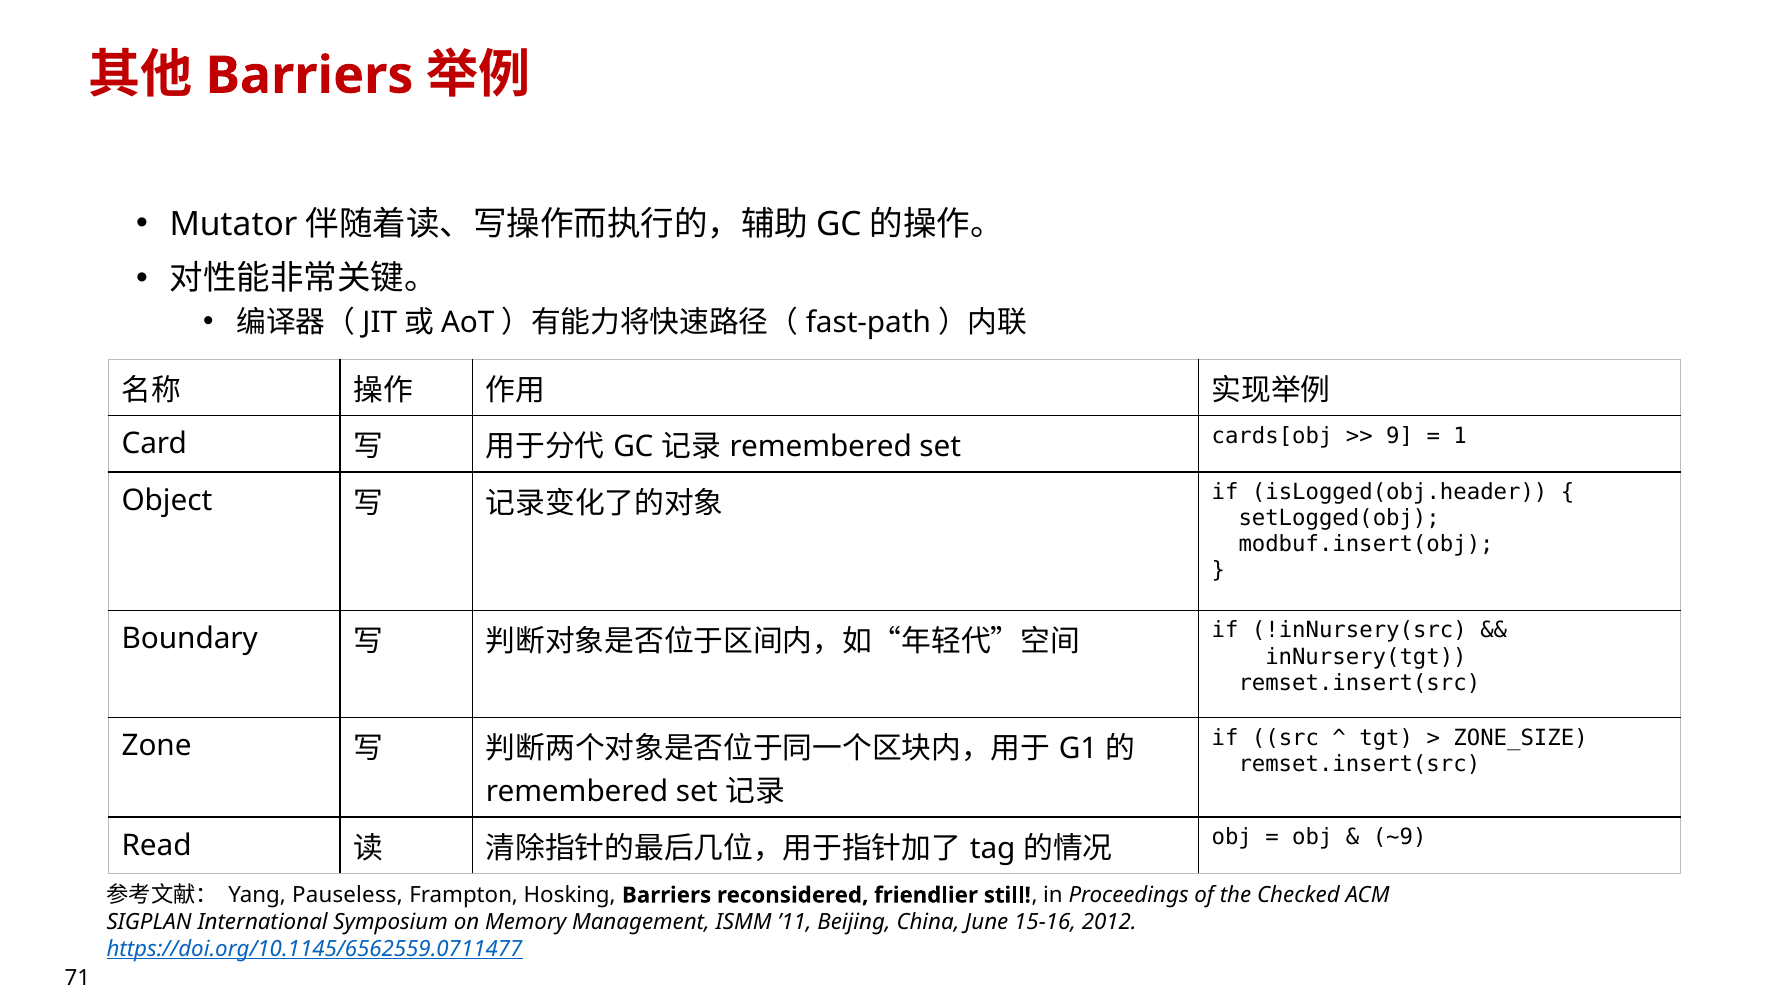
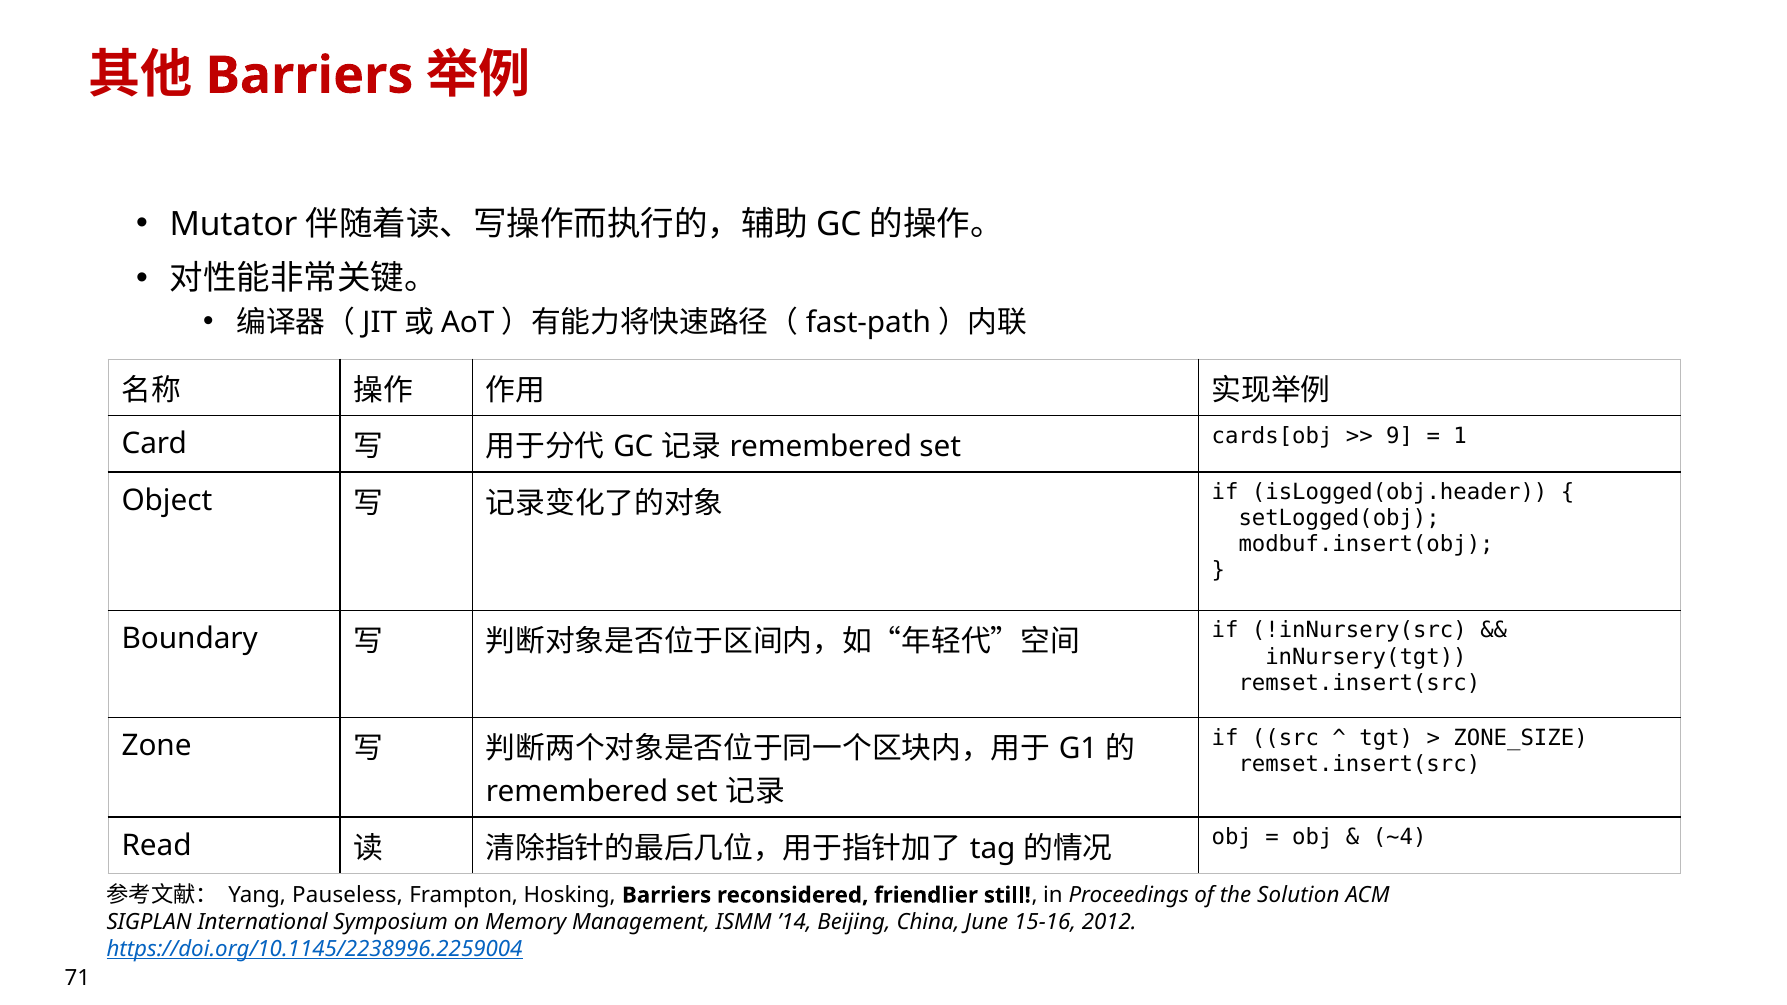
~9: ~9 -> ~4
Checked: Checked -> Solution
’11: ’11 -> ’14
https://doi.org/10.1145/6562559.0711477: https://doi.org/10.1145/6562559.0711477 -> https://doi.org/10.1145/2238996.2259004
